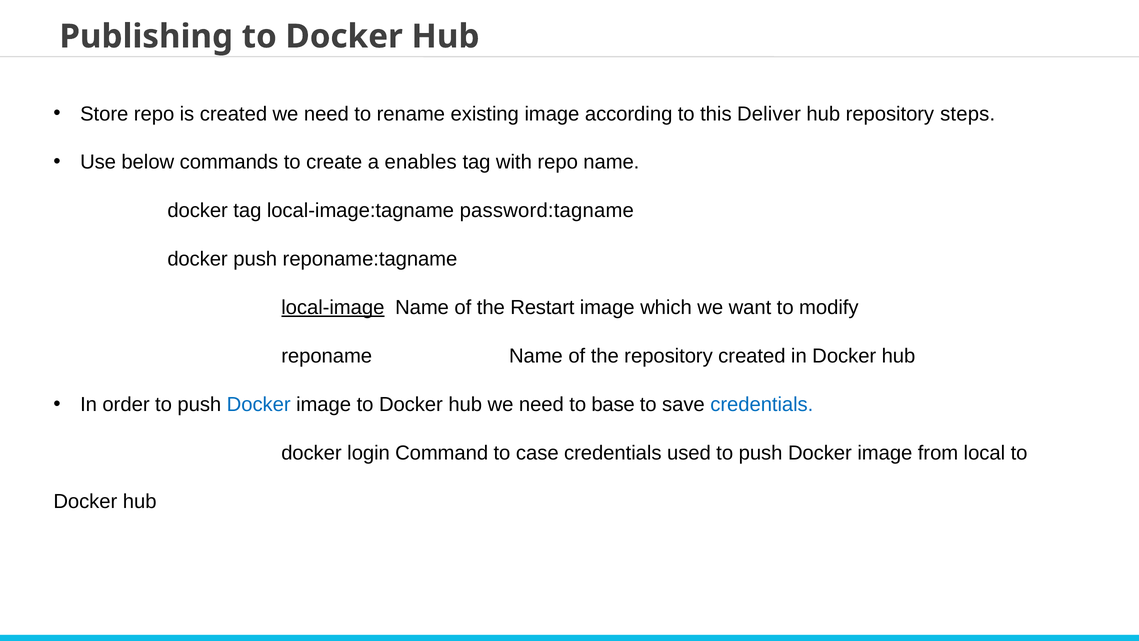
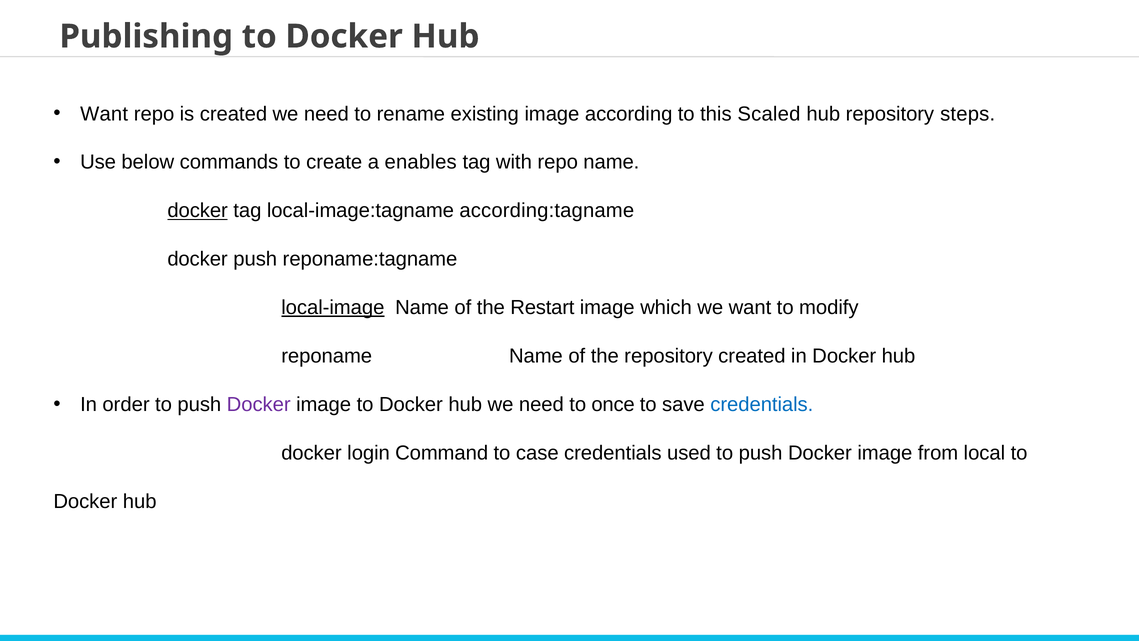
Store at (104, 114): Store -> Want
Deliver: Deliver -> Scaled
docker at (198, 211) underline: none -> present
password:tagname: password:tagname -> according:tagname
Docker at (259, 404) colour: blue -> purple
base: base -> once
